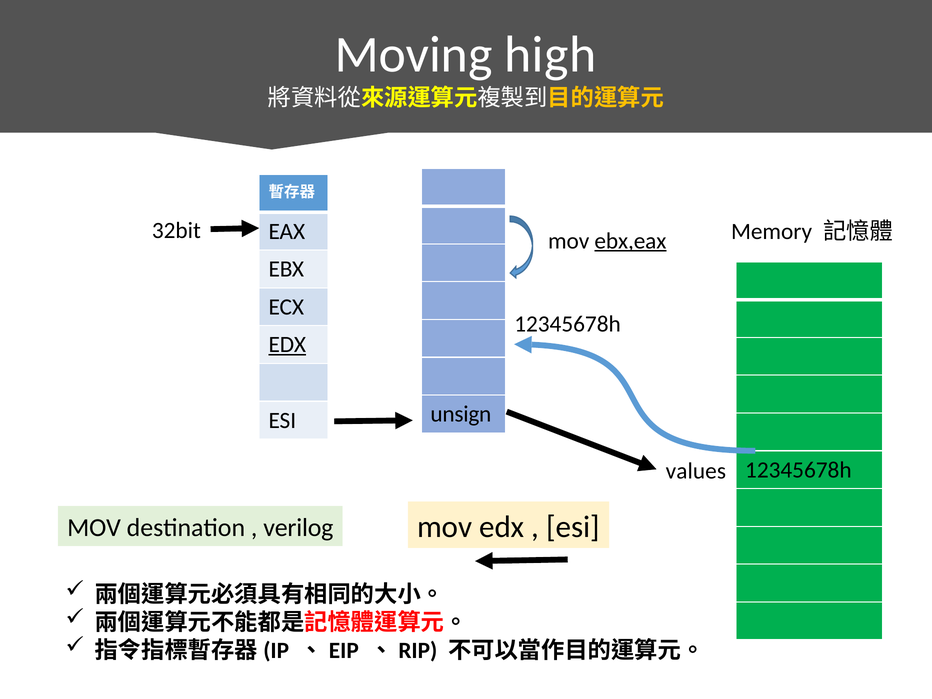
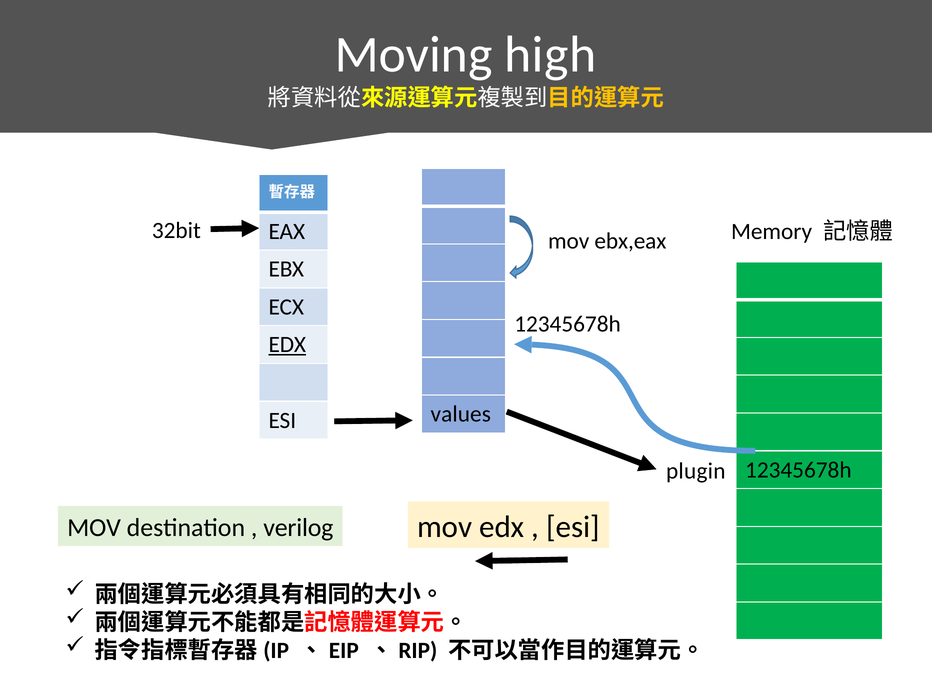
ebx,eax underline: present -> none
unsign: unsign -> values
values: values -> plugin
